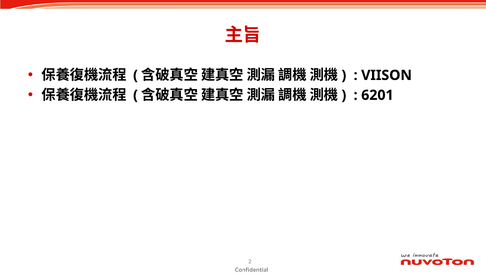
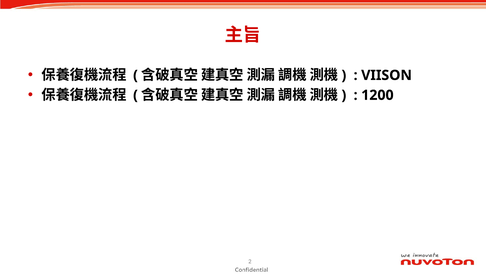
6201: 6201 -> 1200
